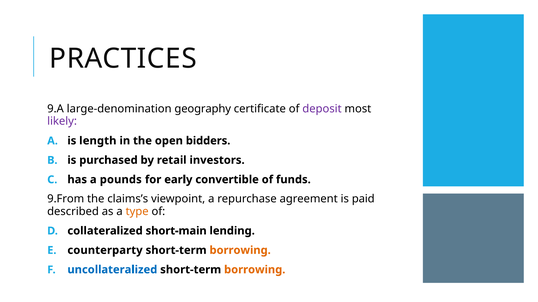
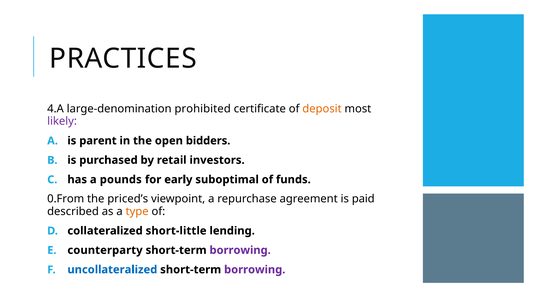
9.A: 9.A -> 4.A
geography: geography -> prohibited
deposit colour: purple -> orange
length: length -> parent
convertible: convertible -> suboptimal
9.From: 9.From -> 0.From
claims’s: claims’s -> priced’s
short-main: short-main -> short-little
borrowing at (240, 251) colour: orange -> purple
borrowing at (255, 270) colour: orange -> purple
